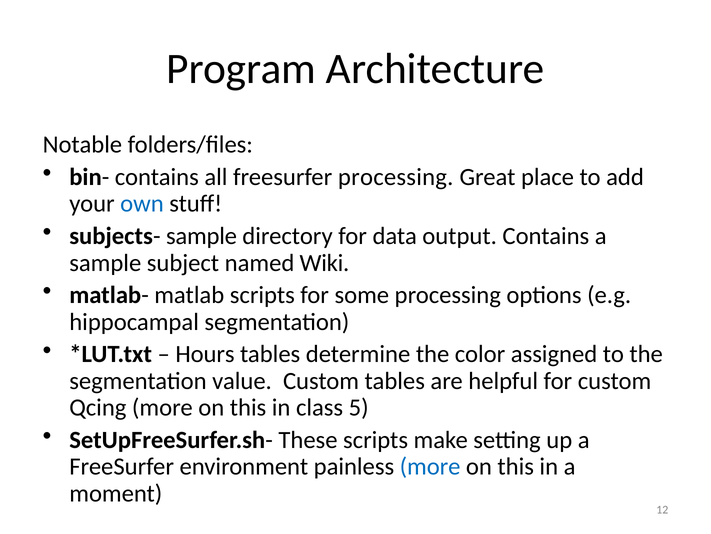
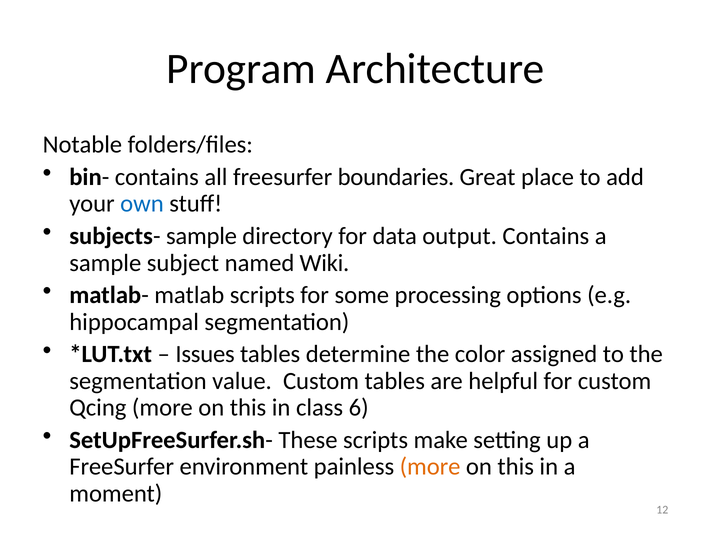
freesurfer processing: processing -> boundaries
Hours: Hours -> Issues
5: 5 -> 6
more at (430, 466) colour: blue -> orange
